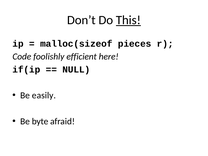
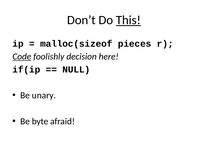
Code underline: none -> present
efficient: efficient -> decision
easily: easily -> unary
